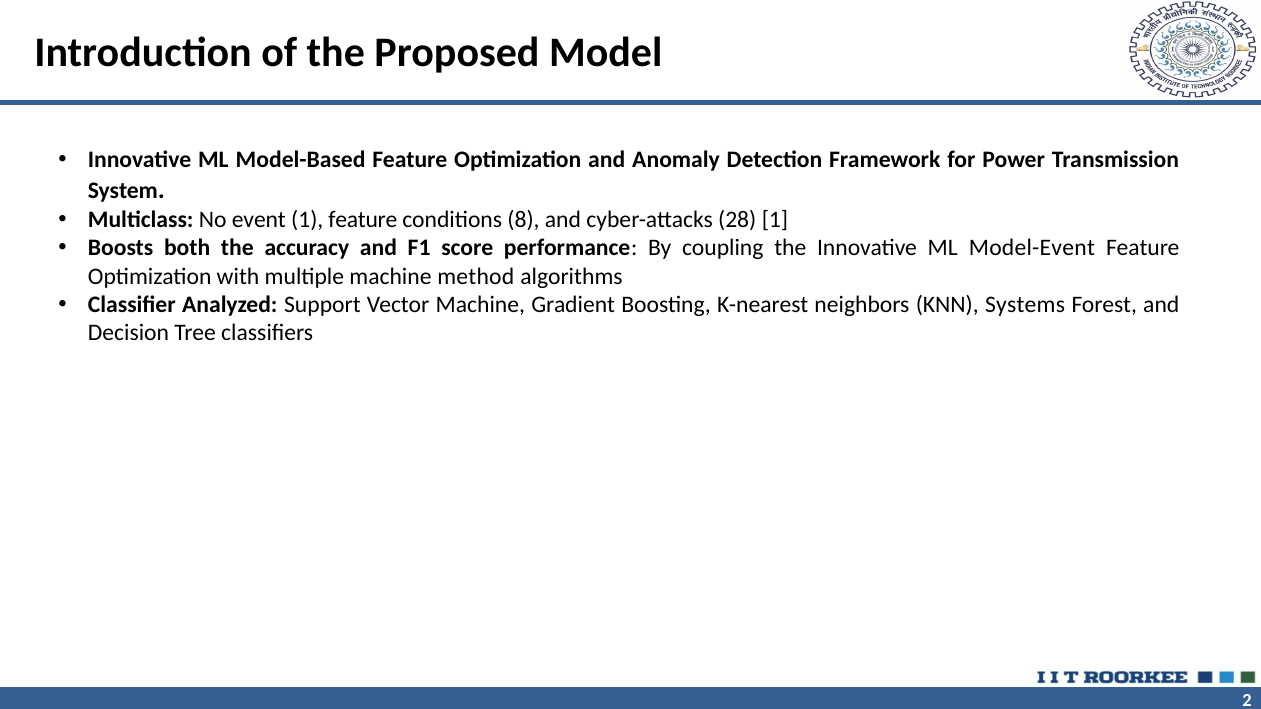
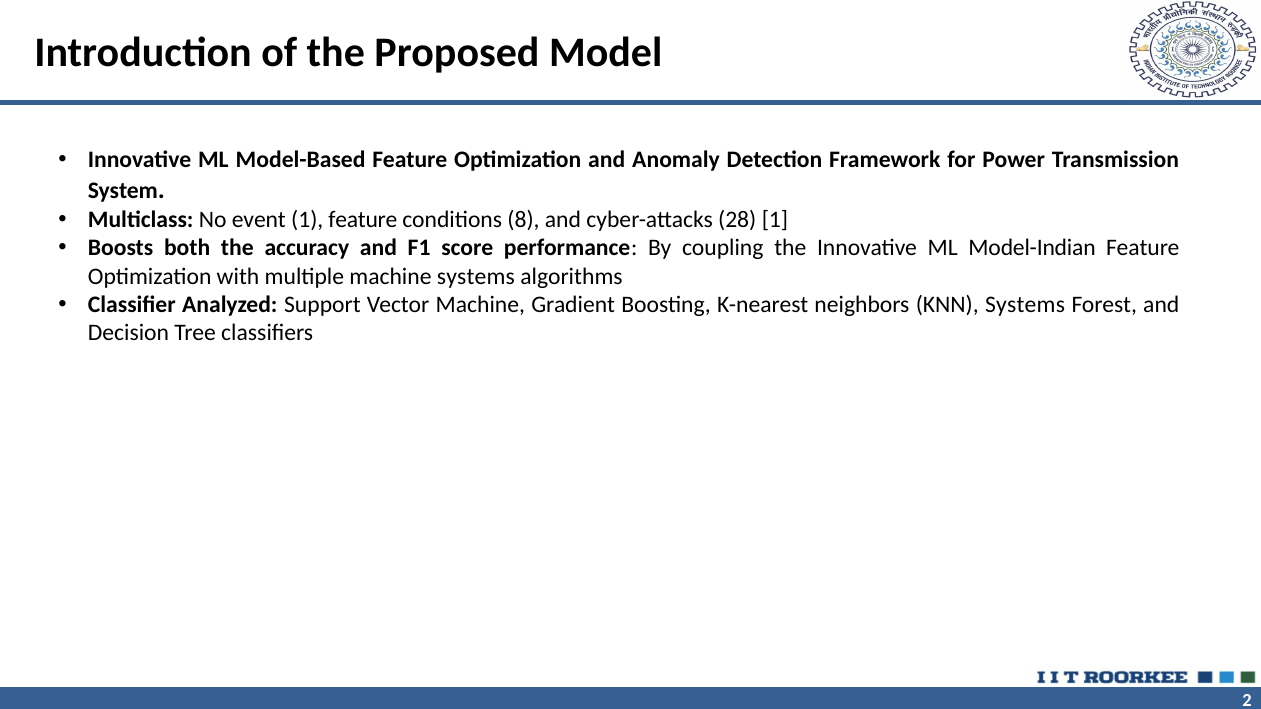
Model-Event: Model-Event -> Model-Indian
machine method: method -> systems
